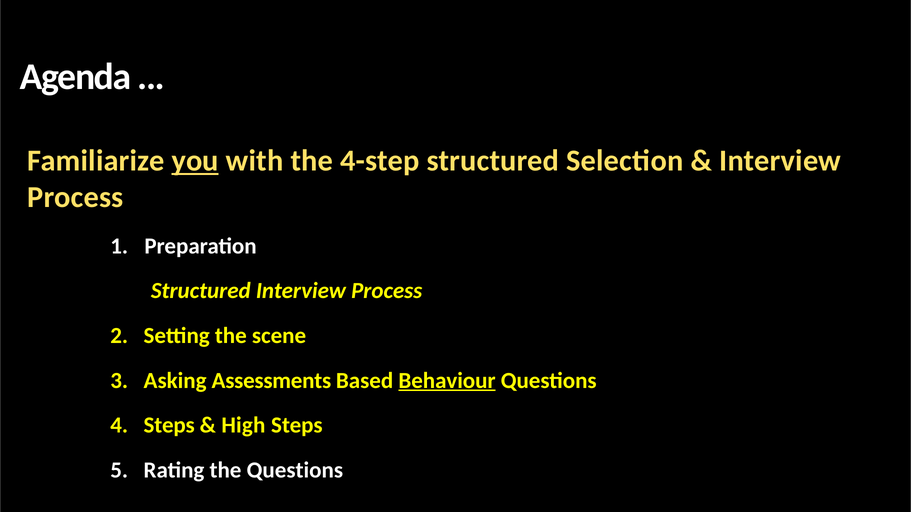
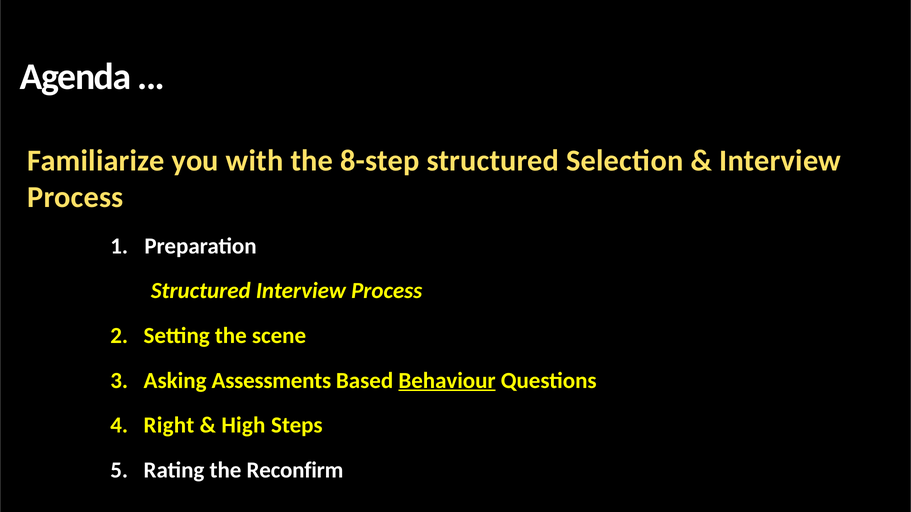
you underline: present -> none
4-step: 4-step -> 8-step
4 Steps: Steps -> Right
the Questions: Questions -> Reconfirm
